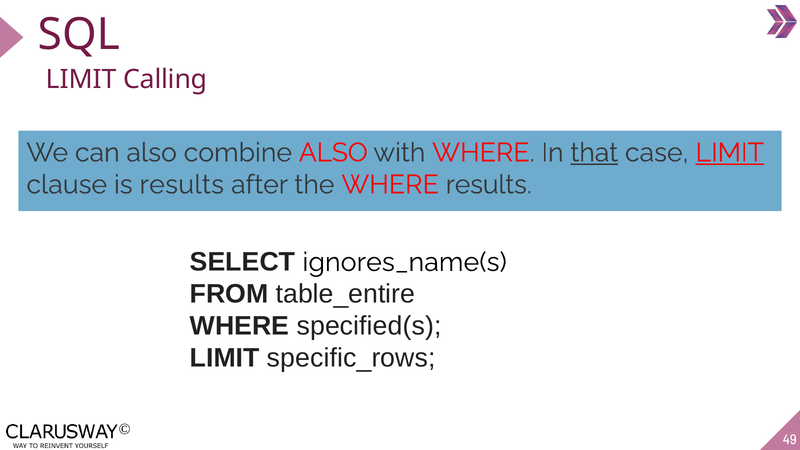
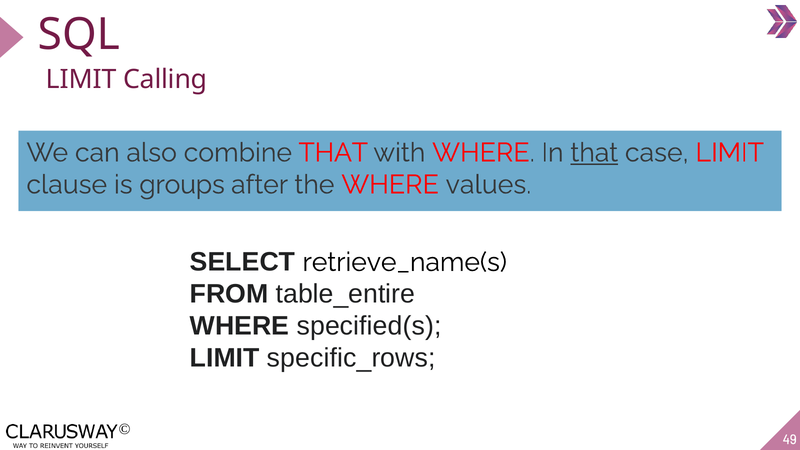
combine ALSO: ALSO -> THAT
LIMIT at (730, 153) underline: present -> none
is results: results -> groups
WHERE results: results -> values
ignores_name(s: ignores_name(s -> retrieve_name(s
